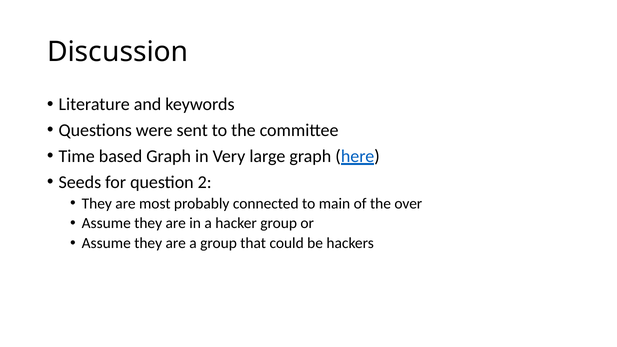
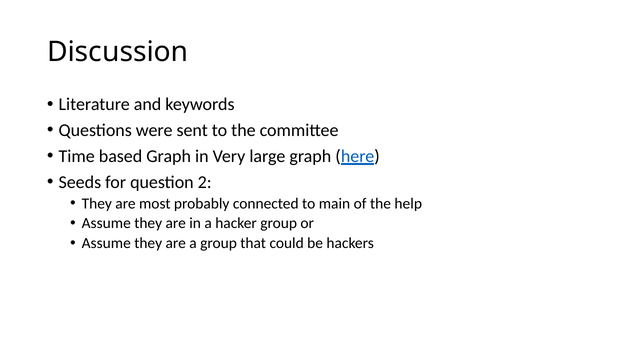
over: over -> help
